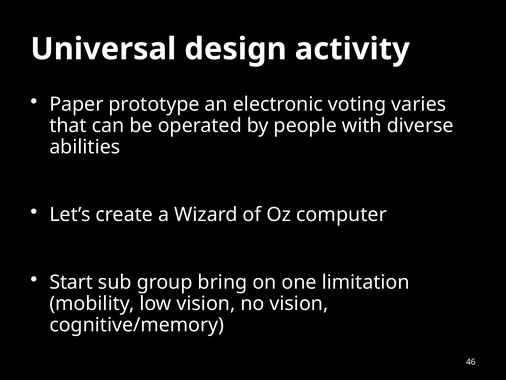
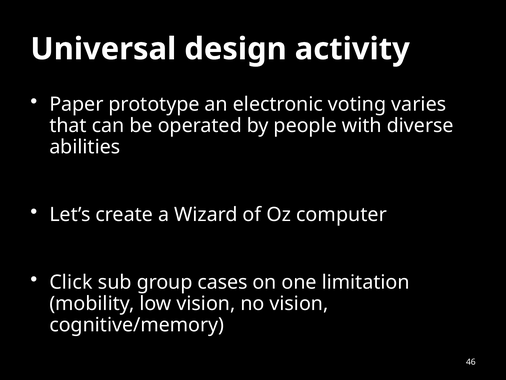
Start: Start -> Click
bring: bring -> cases
